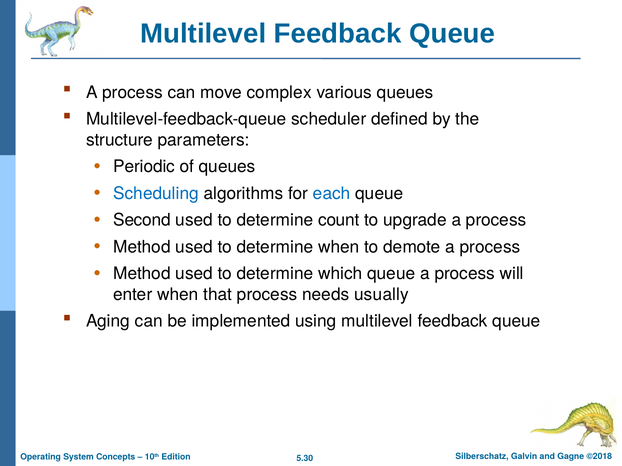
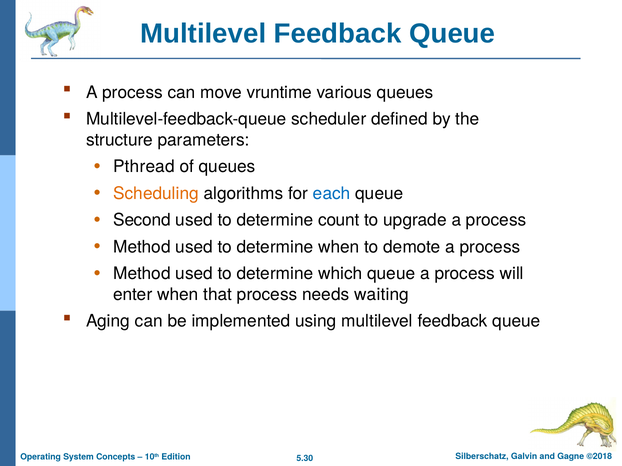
complex: complex -> vruntime
Periodic: Periodic -> Pthread
Scheduling colour: blue -> orange
usually: usually -> waiting
